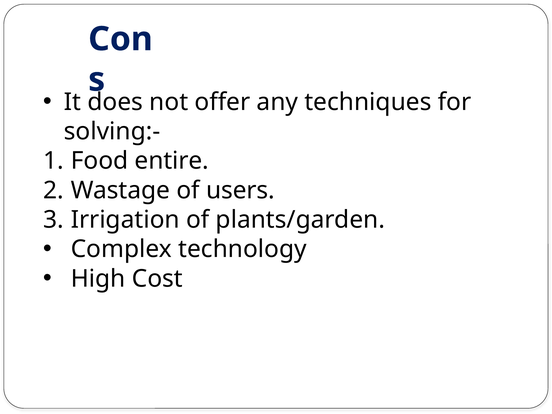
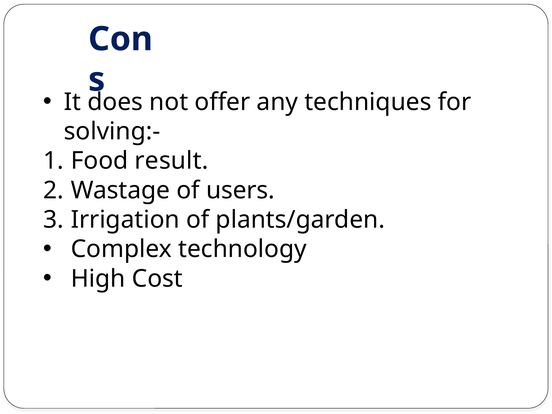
entire: entire -> result
